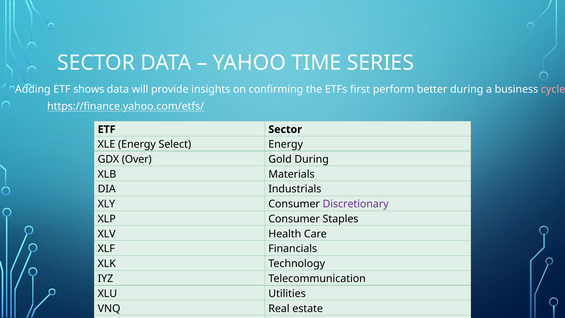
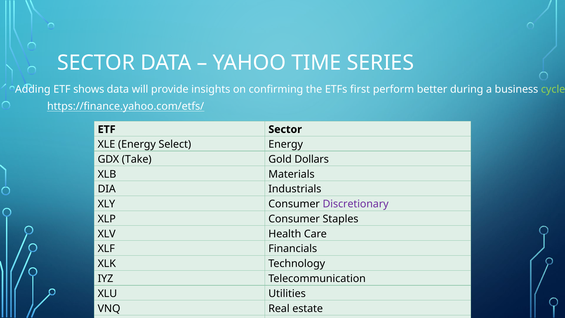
cycle colour: pink -> light green
Over: Over -> Take
Gold During: During -> Dollars
